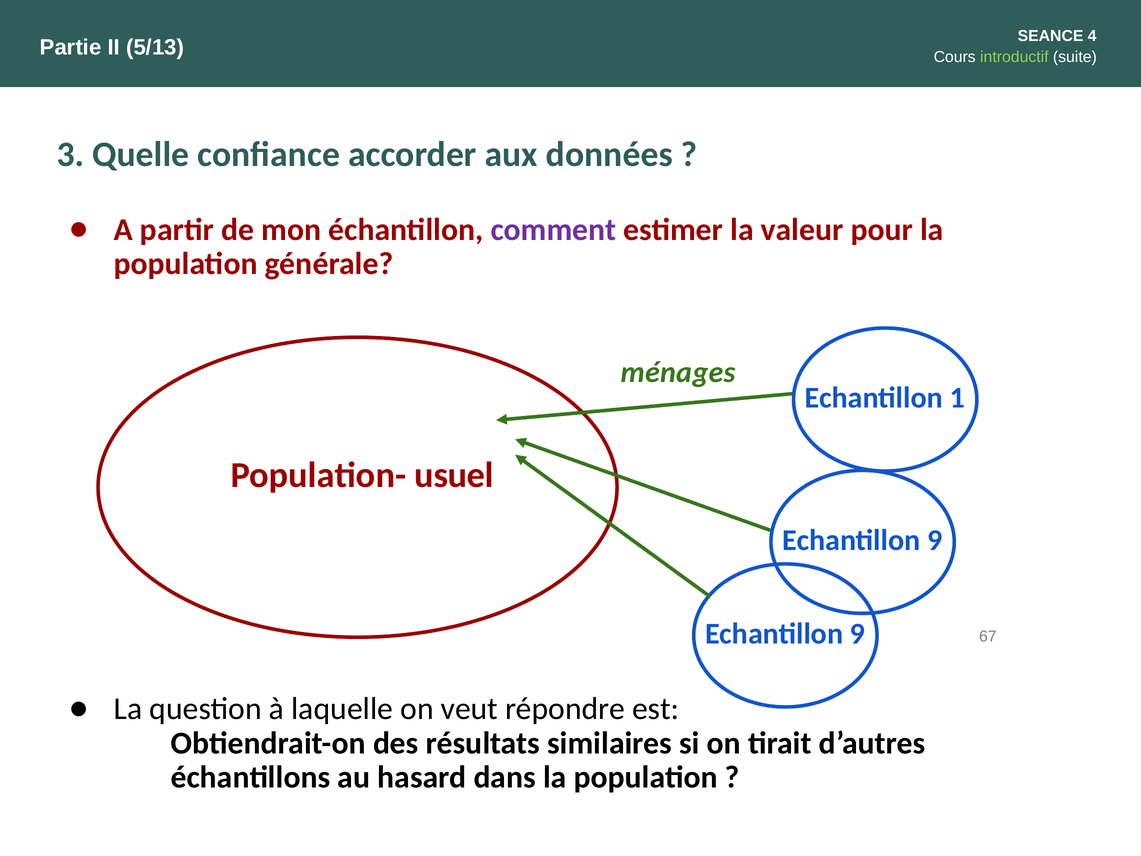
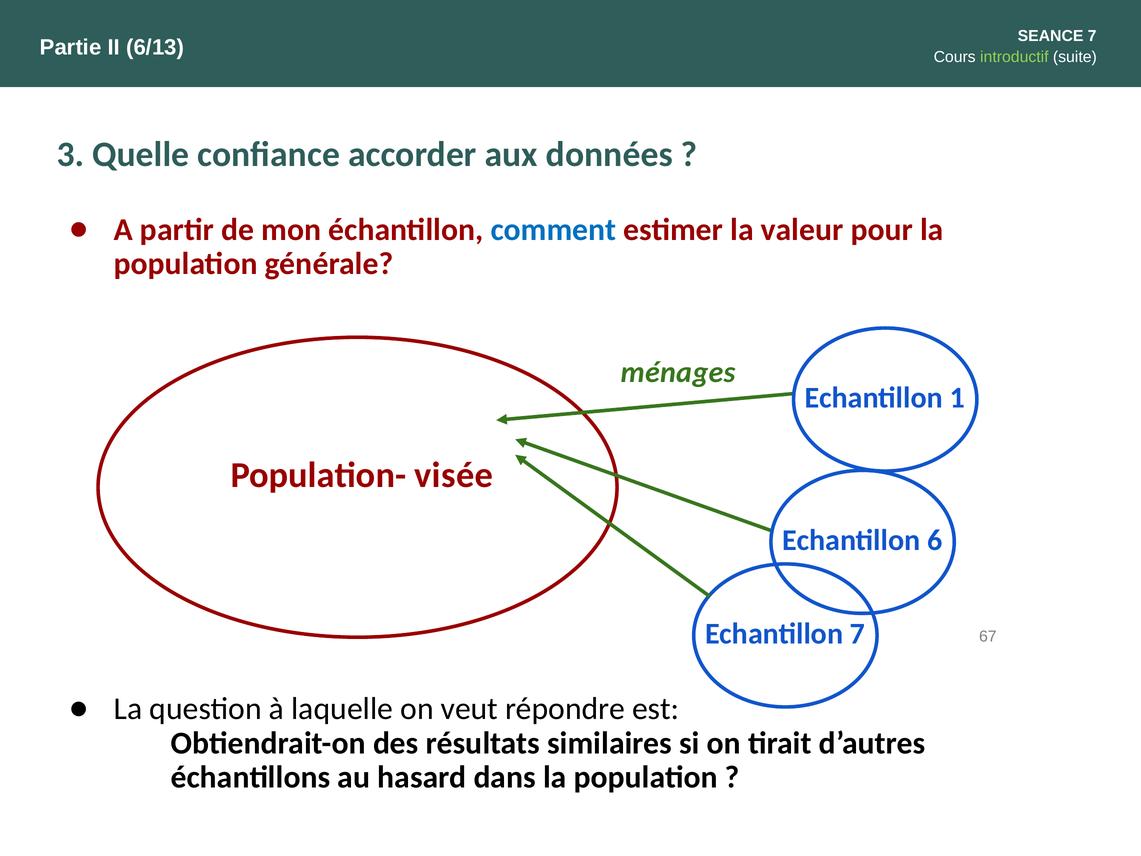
SEANCE 4: 4 -> 7
5/13: 5/13 -> 6/13
comment colour: purple -> blue
usuel: usuel -> visée
9 at (935, 540): 9 -> 6
9 at (857, 634): 9 -> 7
